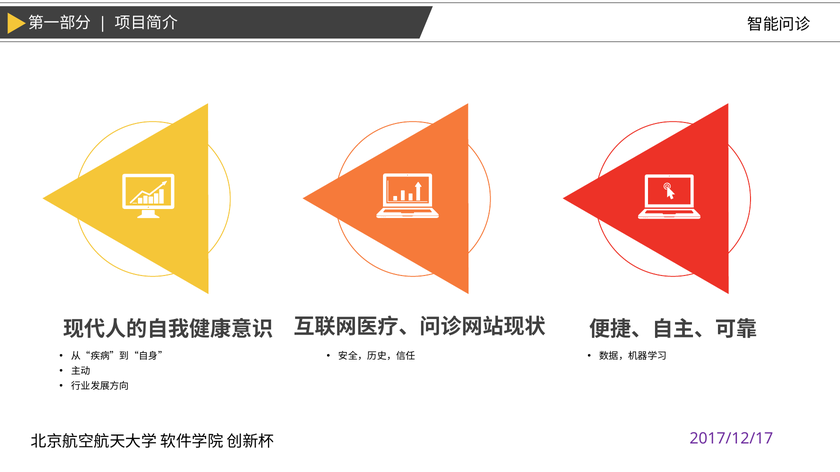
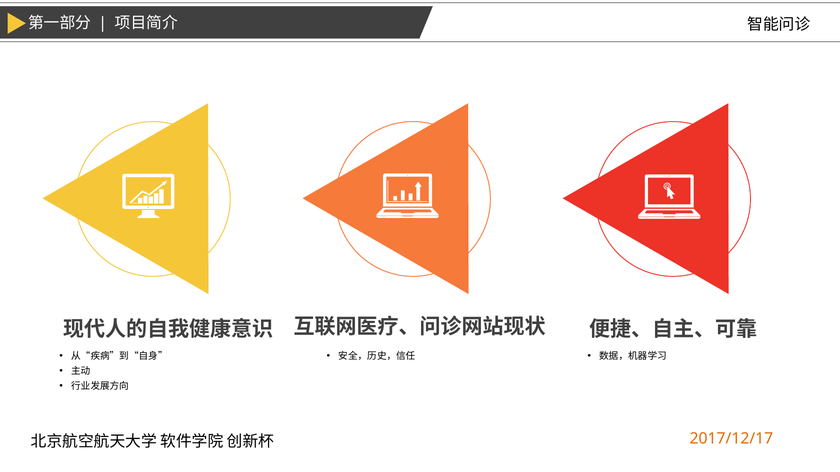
2017/12/17 colour: purple -> orange
